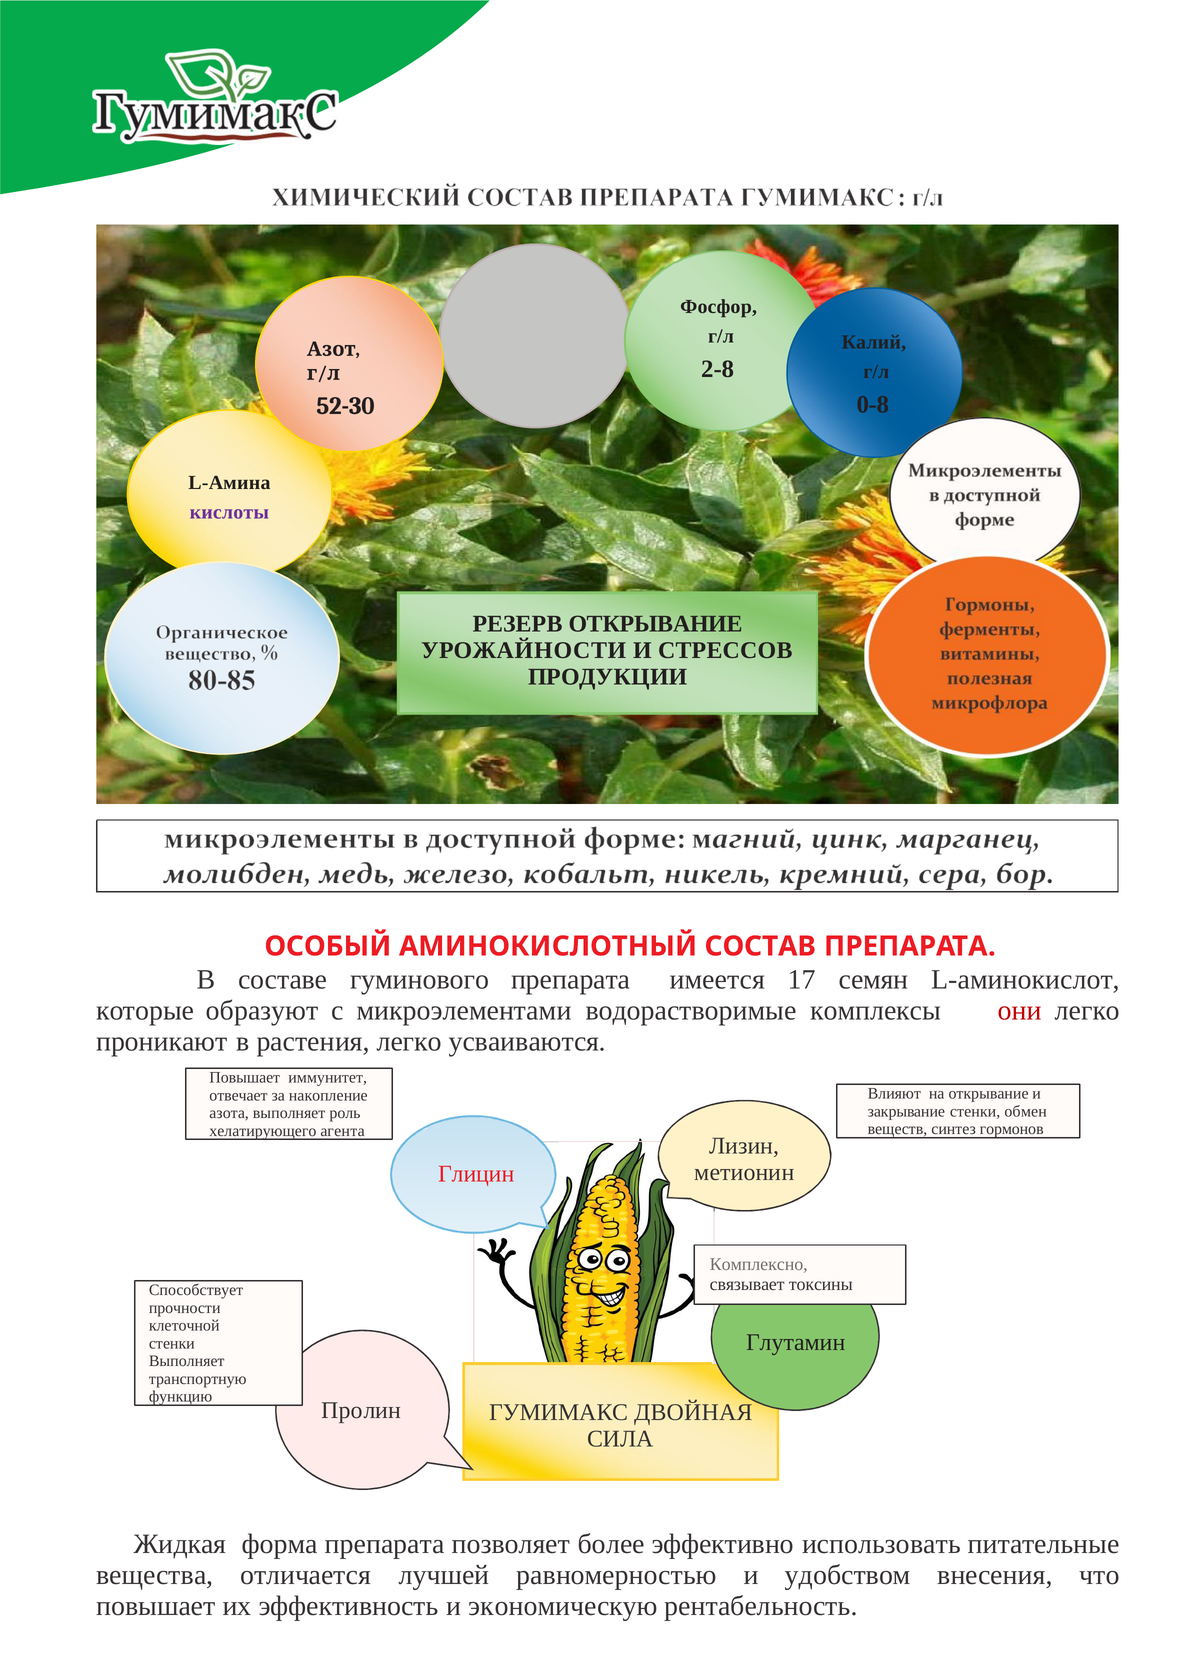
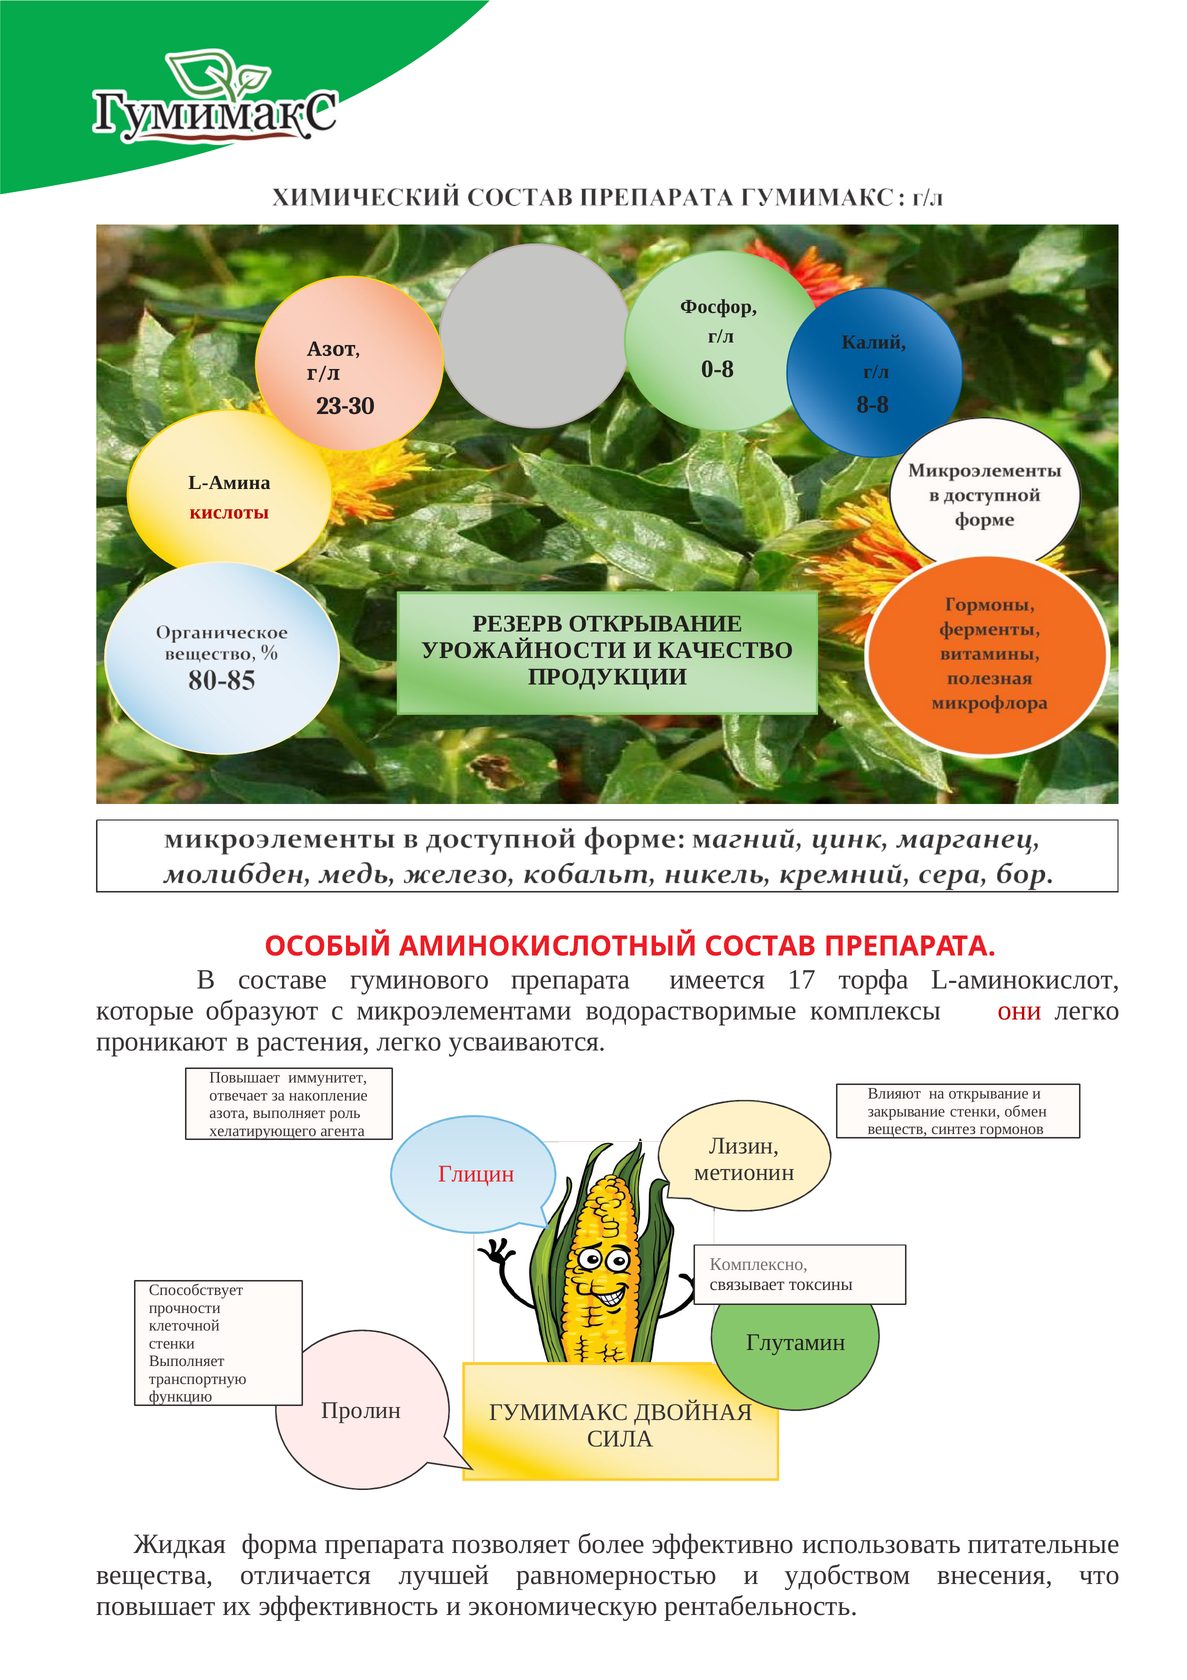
2-8: 2-8 -> 0-8
0-8: 0-8 -> 8-8
52-30: 52-30 -> 23-30
кислоты colour: purple -> red
СТРЕССОВ: СТРЕССОВ -> КАЧЕСТВО
семян: семян -> торфа
